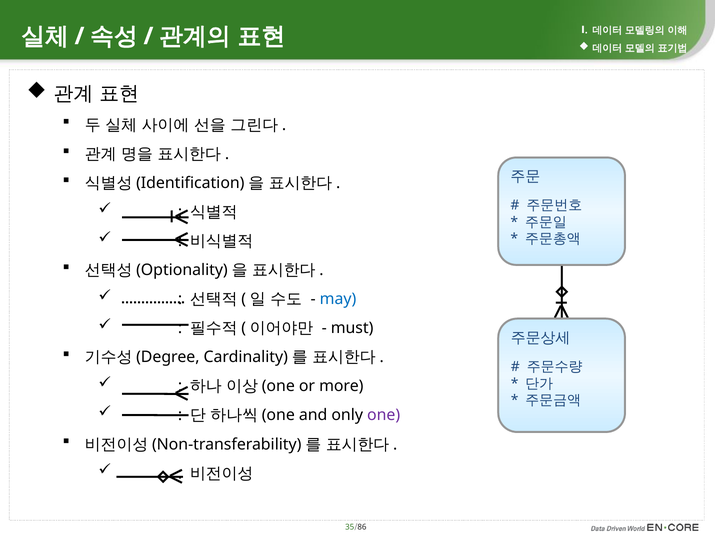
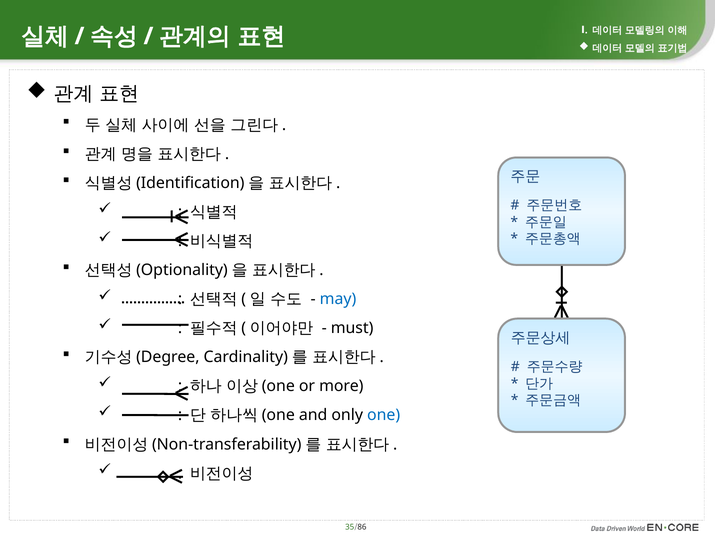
one colour: purple -> blue
